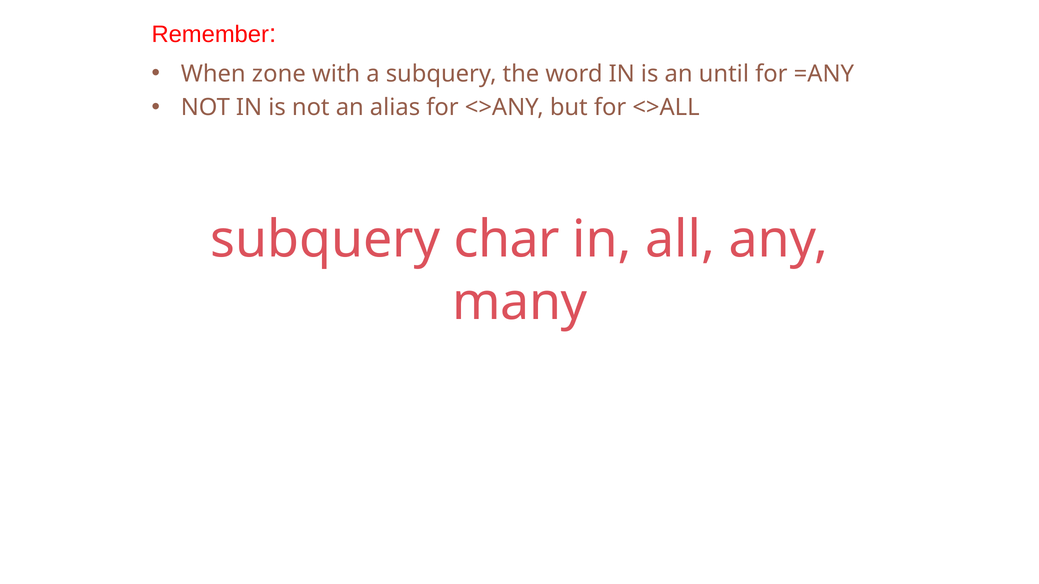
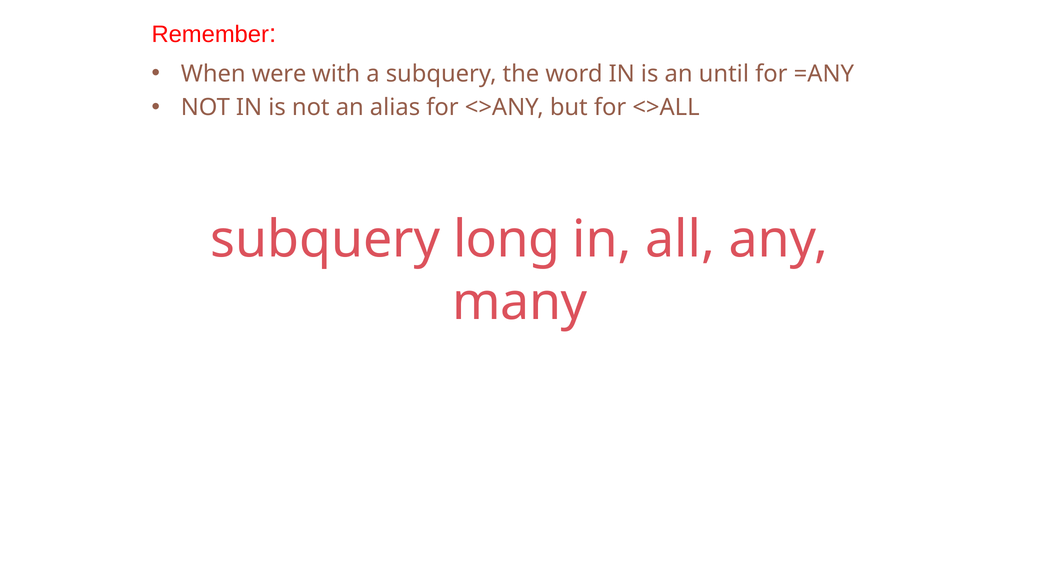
zone: zone -> were
char: char -> long
